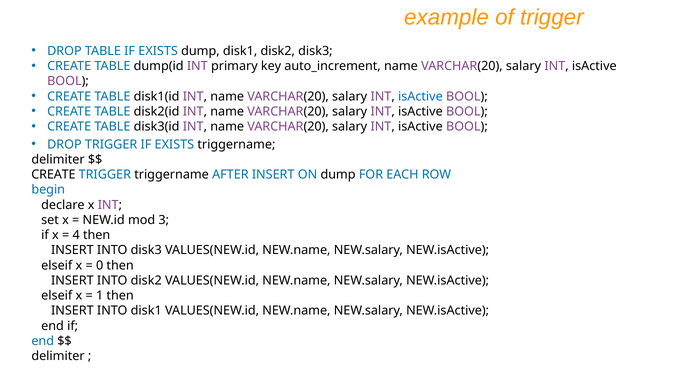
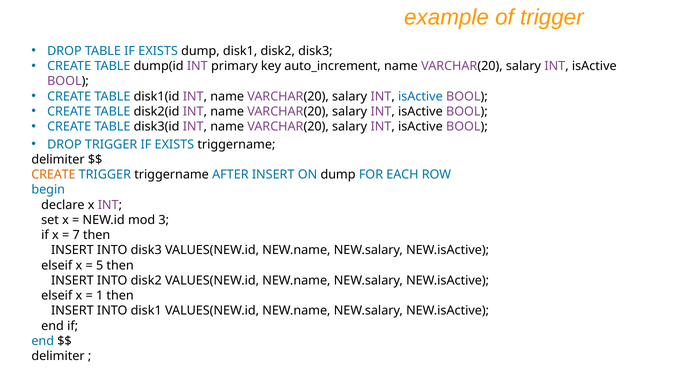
CREATE at (53, 175) colour: black -> orange
4: 4 -> 7
0: 0 -> 5
